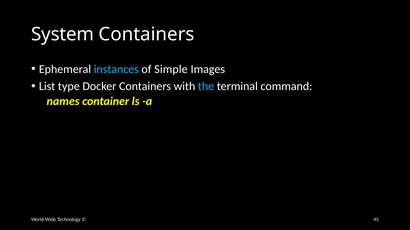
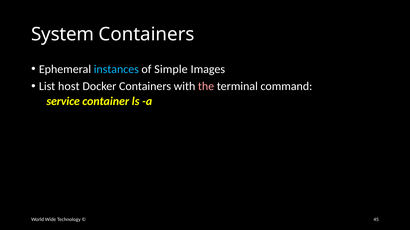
type: type -> host
the colour: light blue -> pink
names: names -> service
